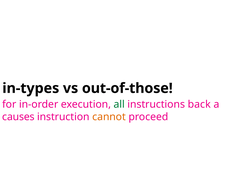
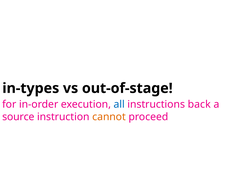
out-of-those: out-of-those -> out-of-stage
all colour: green -> blue
causes: causes -> source
